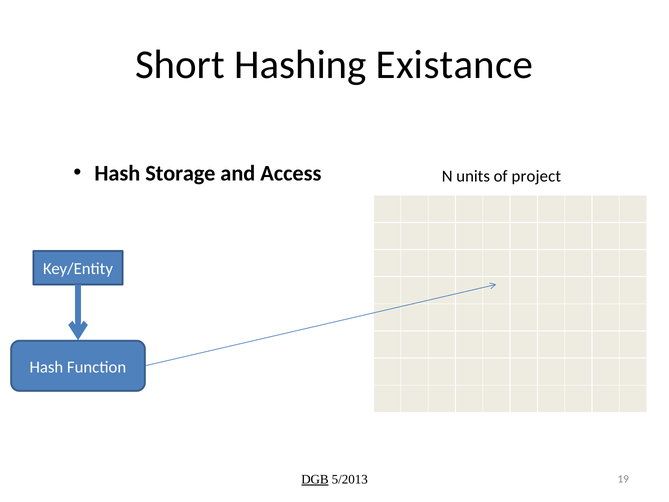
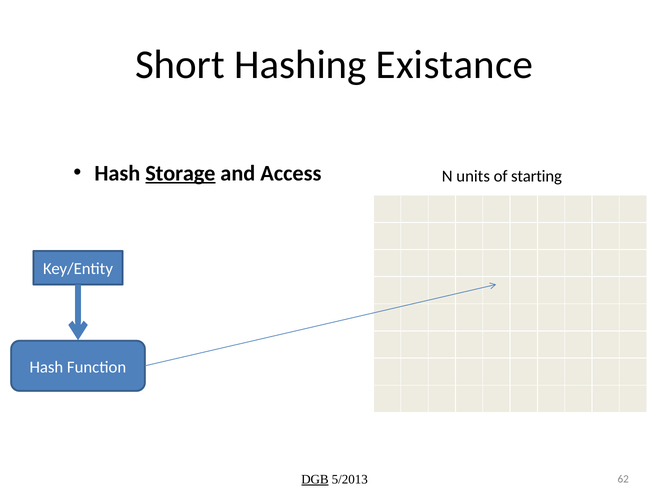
Storage underline: none -> present
project: project -> starting
19: 19 -> 62
